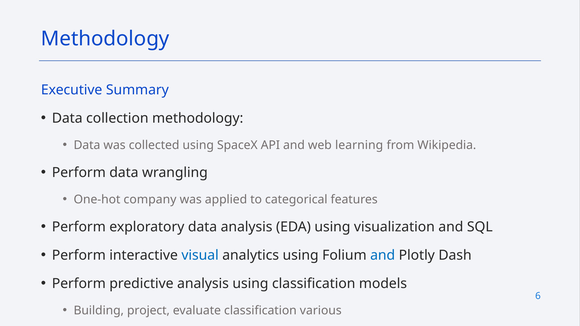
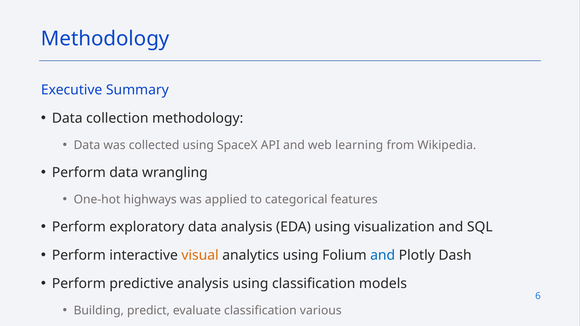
company: company -> highways
visual colour: blue -> orange
project: project -> predict
